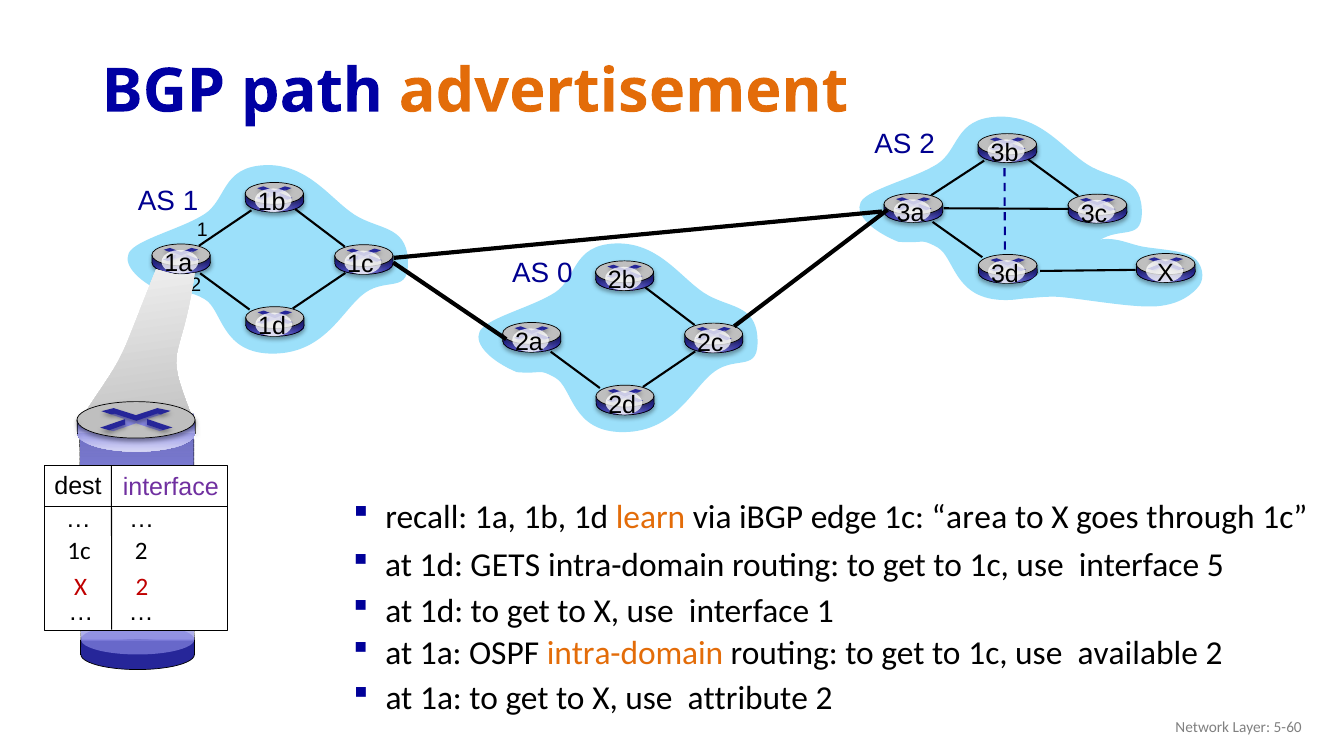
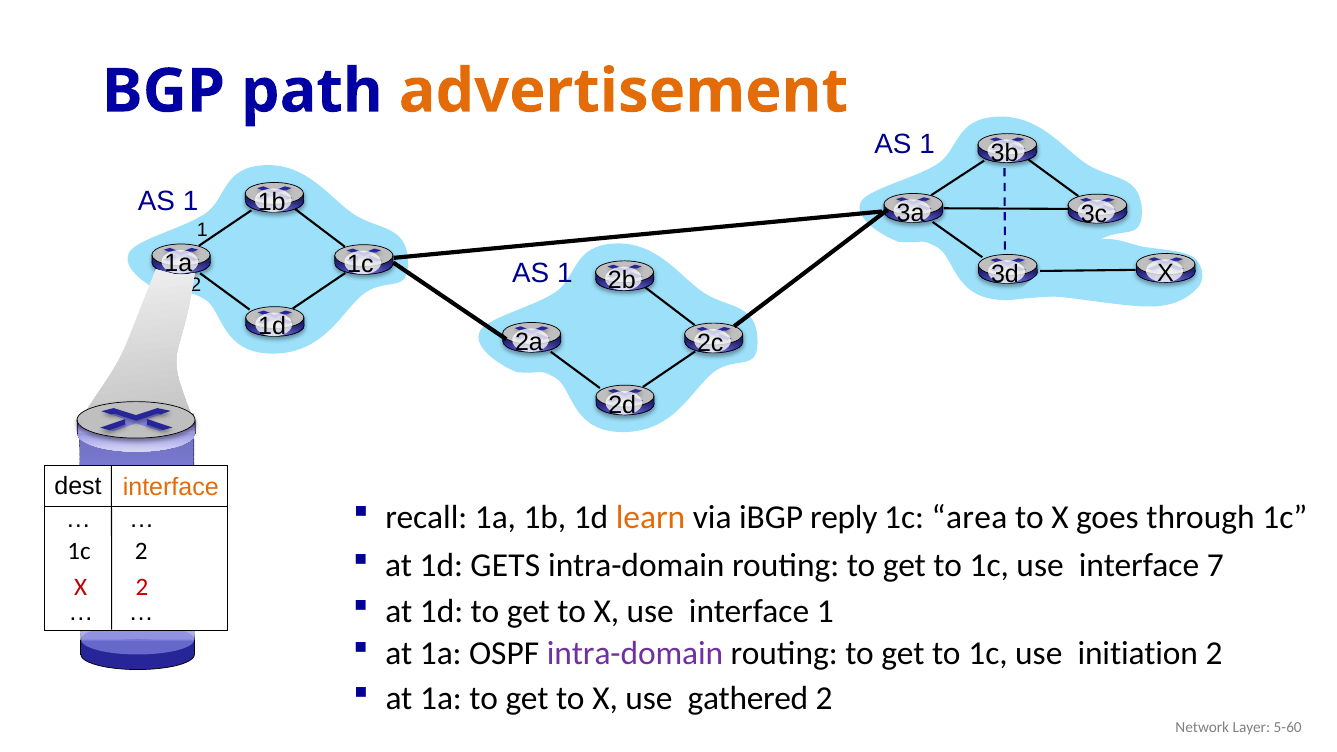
2 at (927, 145): 2 -> 1
0 at (565, 274): 0 -> 1
interface at (171, 487) colour: purple -> orange
edge: edge -> reply
5: 5 -> 7
intra-domain at (635, 654) colour: orange -> purple
available: available -> initiation
attribute: attribute -> gathered
